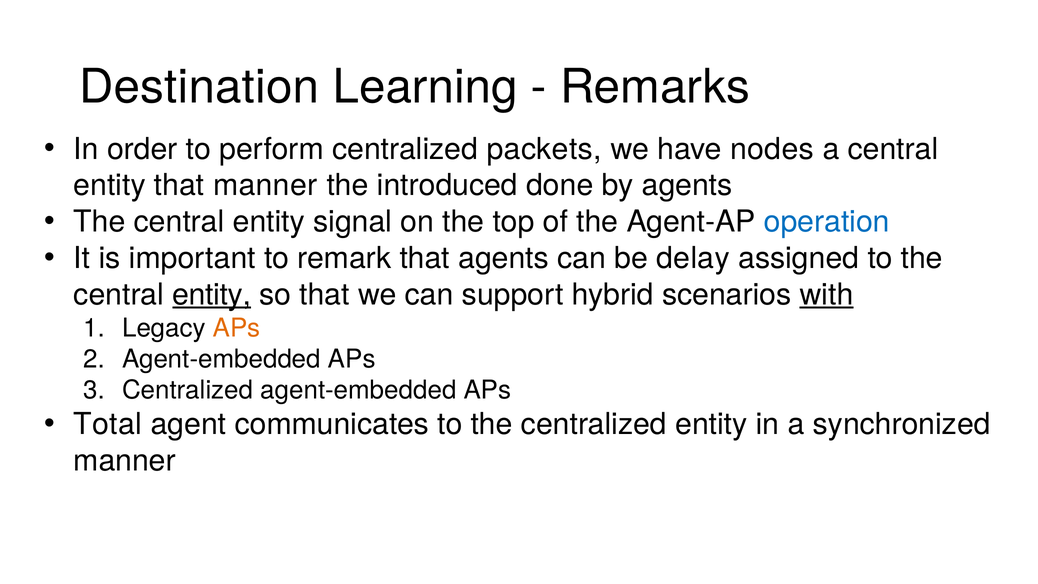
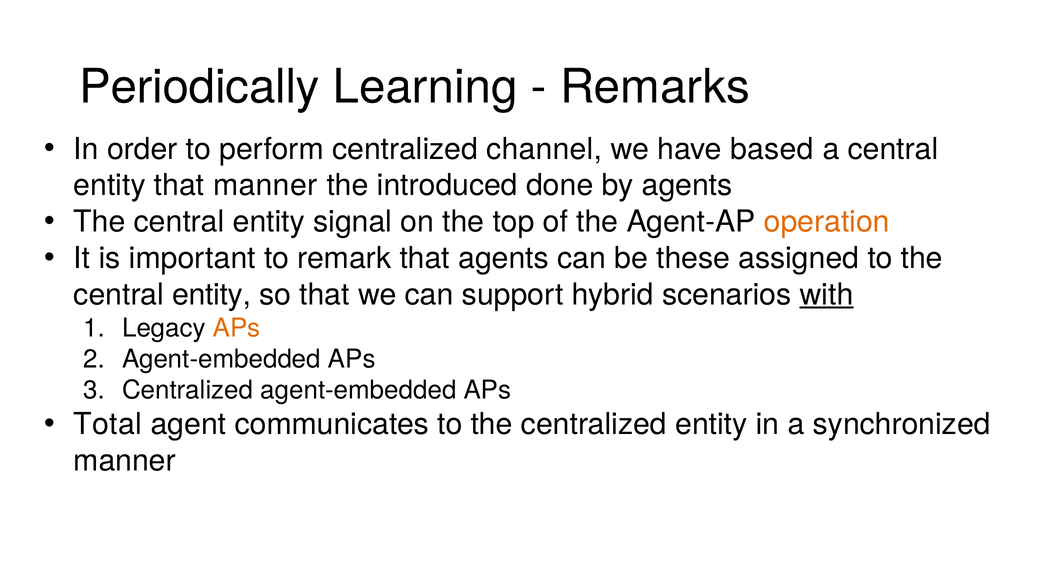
Destination: Destination -> Periodically
packets: packets -> channel
nodes: nodes -> based
operation colour: blue -> orange
delay: delay -> these
entity at (212, 295) underline: present -> none
